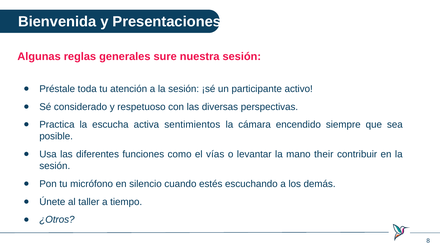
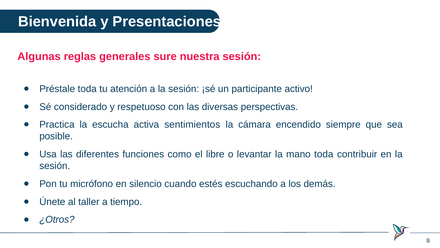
vías: vías -> libre
mano their: their -> toda
